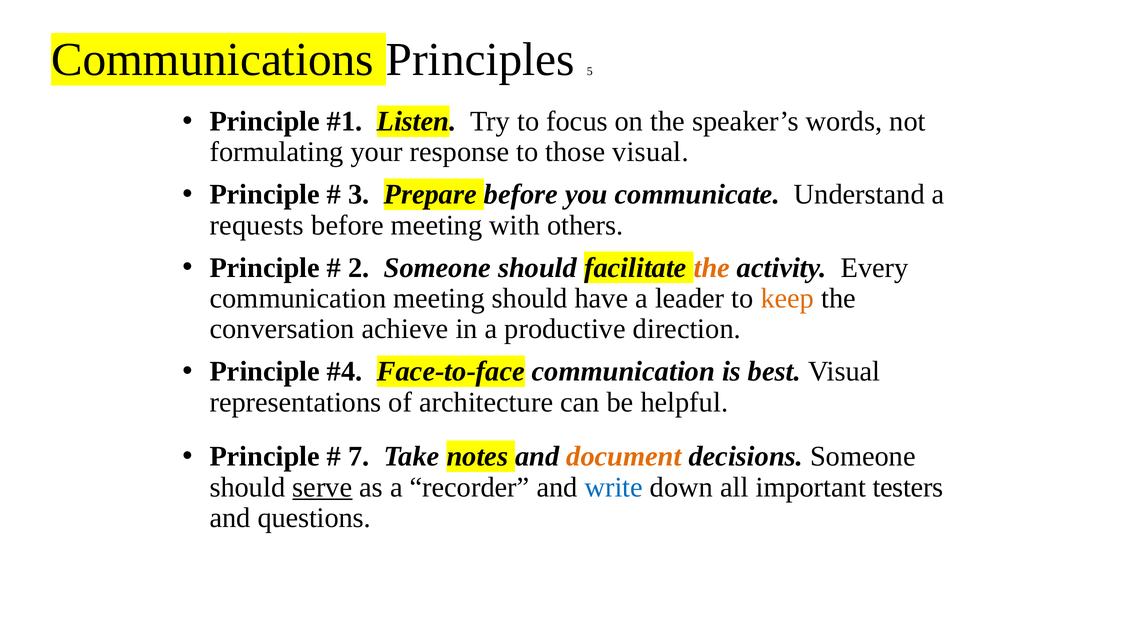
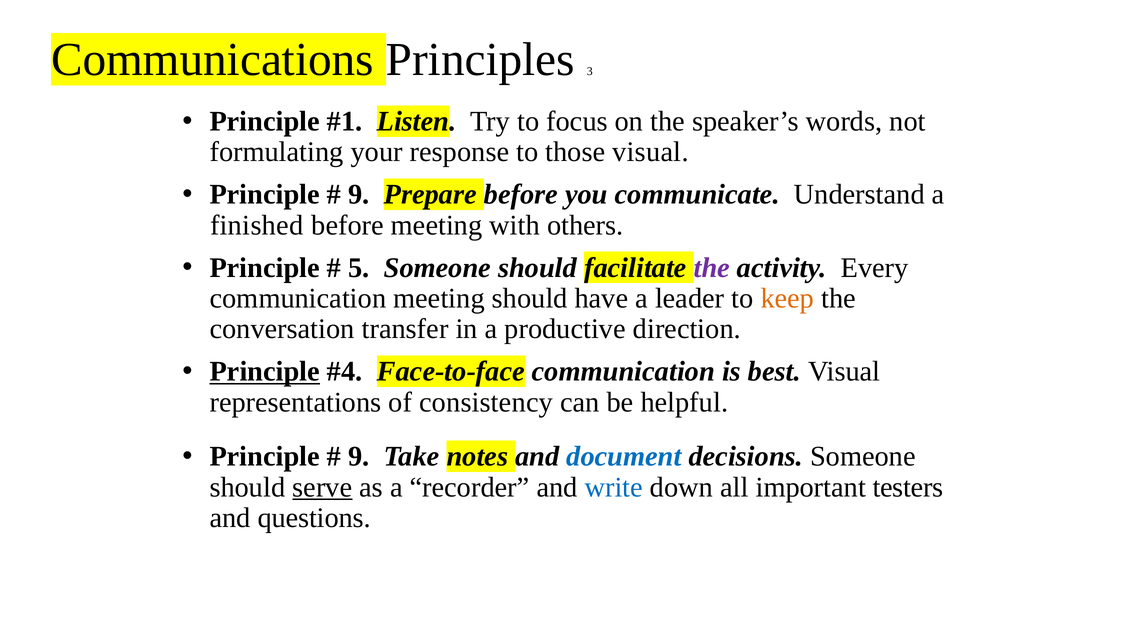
5: 5 -> 3
3 at (359, 195): 3 -> 9
requests: requests -> finished
2: 2 -> 5
the at (712, 268) colour: orange -> purple
achieve: achieve -> transfer
Principle at (265, 372) underline: none -> present
architecture: architecture -> consistency
7 at (359, 457): 7 -> 9
document colour: orange -> blue
